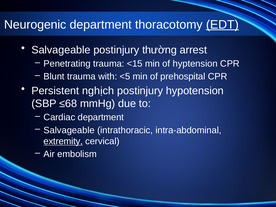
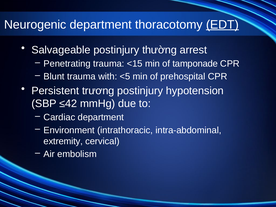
hyptension: hyptension -> tamponade
nghịch: nghịch -> trương
≤68: ≤68 -> ≤42
Salvageable at (69, 130): Salvageable -> Environment
extremity underline: present -> none
